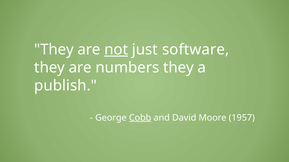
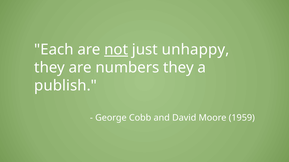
They at (54, 50): They -> Each
software: software -> unhappy
Cobb underline: present -> none
1957: 1957 -> 1959
